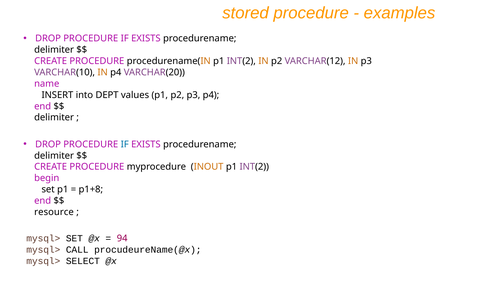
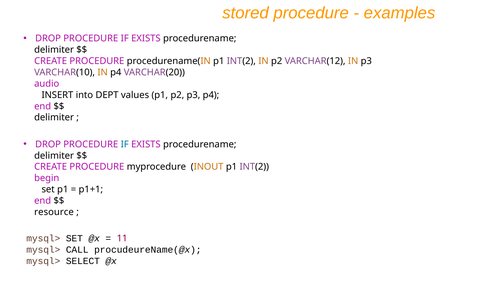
name: name -> audio
p1+8: p1+8 -> p1+1
94: 94 -> 11
